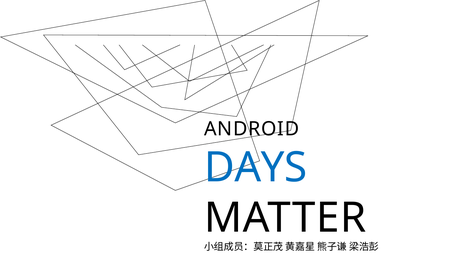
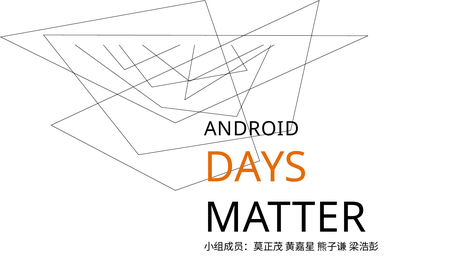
DAYS colour: blue -> orange
